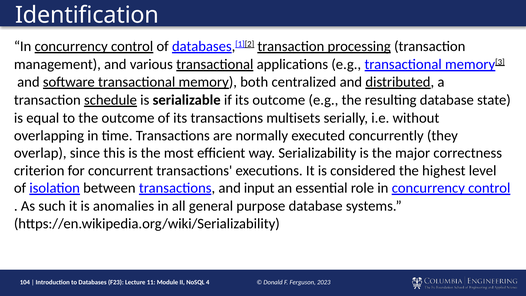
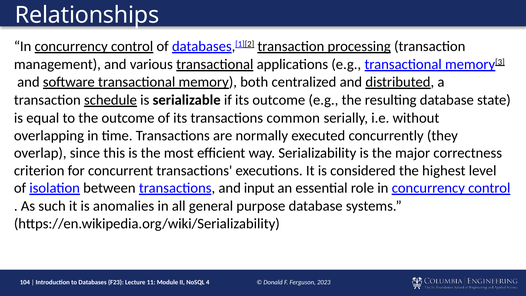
Identification: Identification -> Relationships
multisets: multisets -> common
